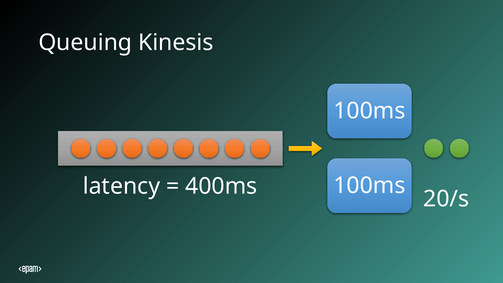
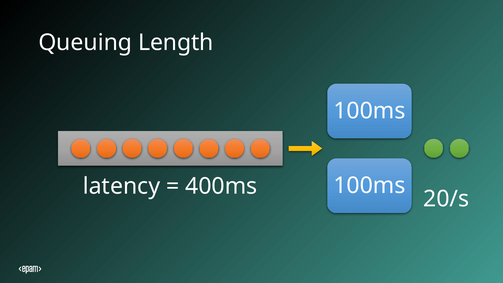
Kinesis: Kinesis -> Length
